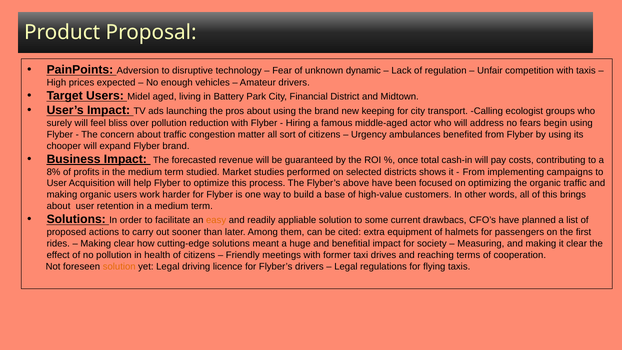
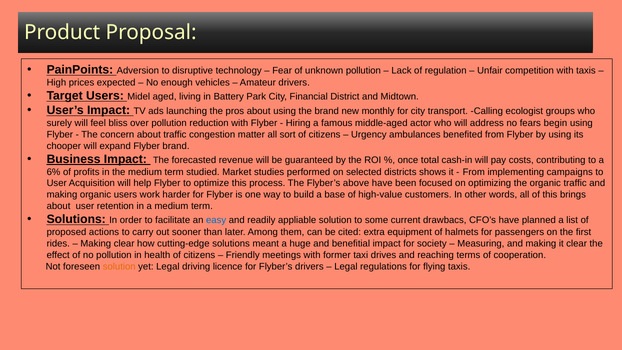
unknown dynamic: dynamic -> pollution
keeping: keeping -> monthly
8%: 8% -> 6%
easy colour: orange -> blue
